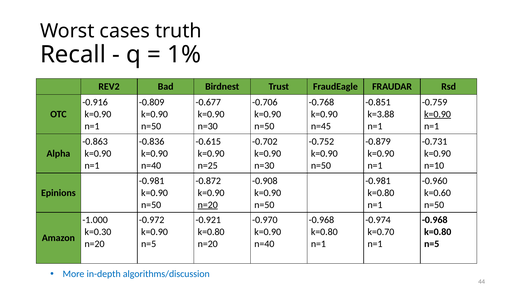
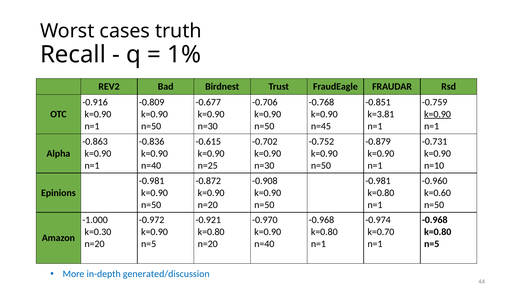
k=3.88: k=3.88 -> k=3.81
n=20 at (208, 205) underline: present -> none
algorithms/discussion: algorithms/discussion -> generated/discussion
